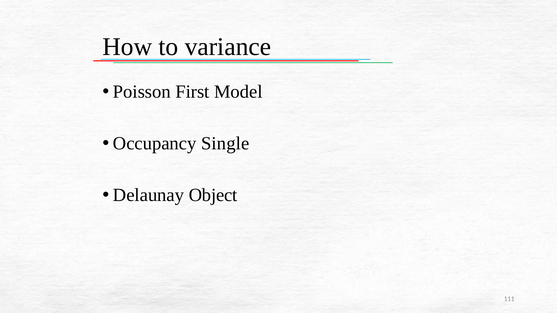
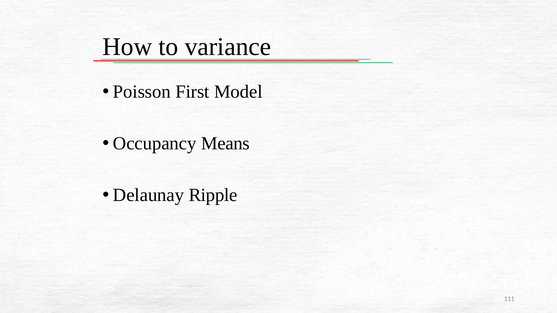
Single: Single -> Means
Object: Object -> Ripple
